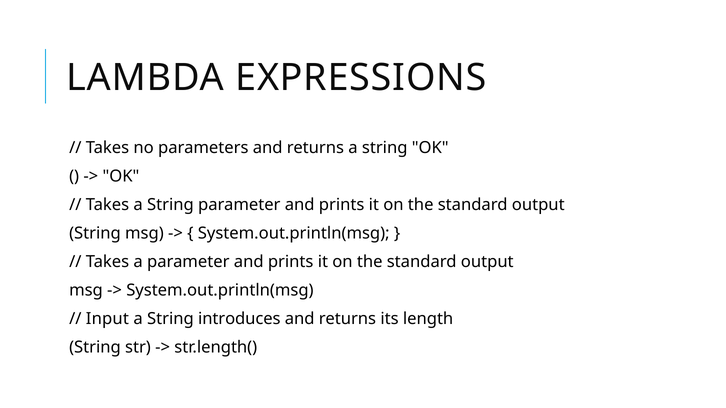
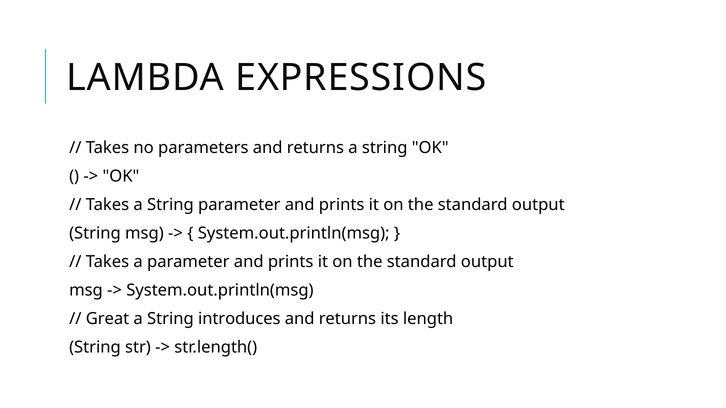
Input: Input -> Great
